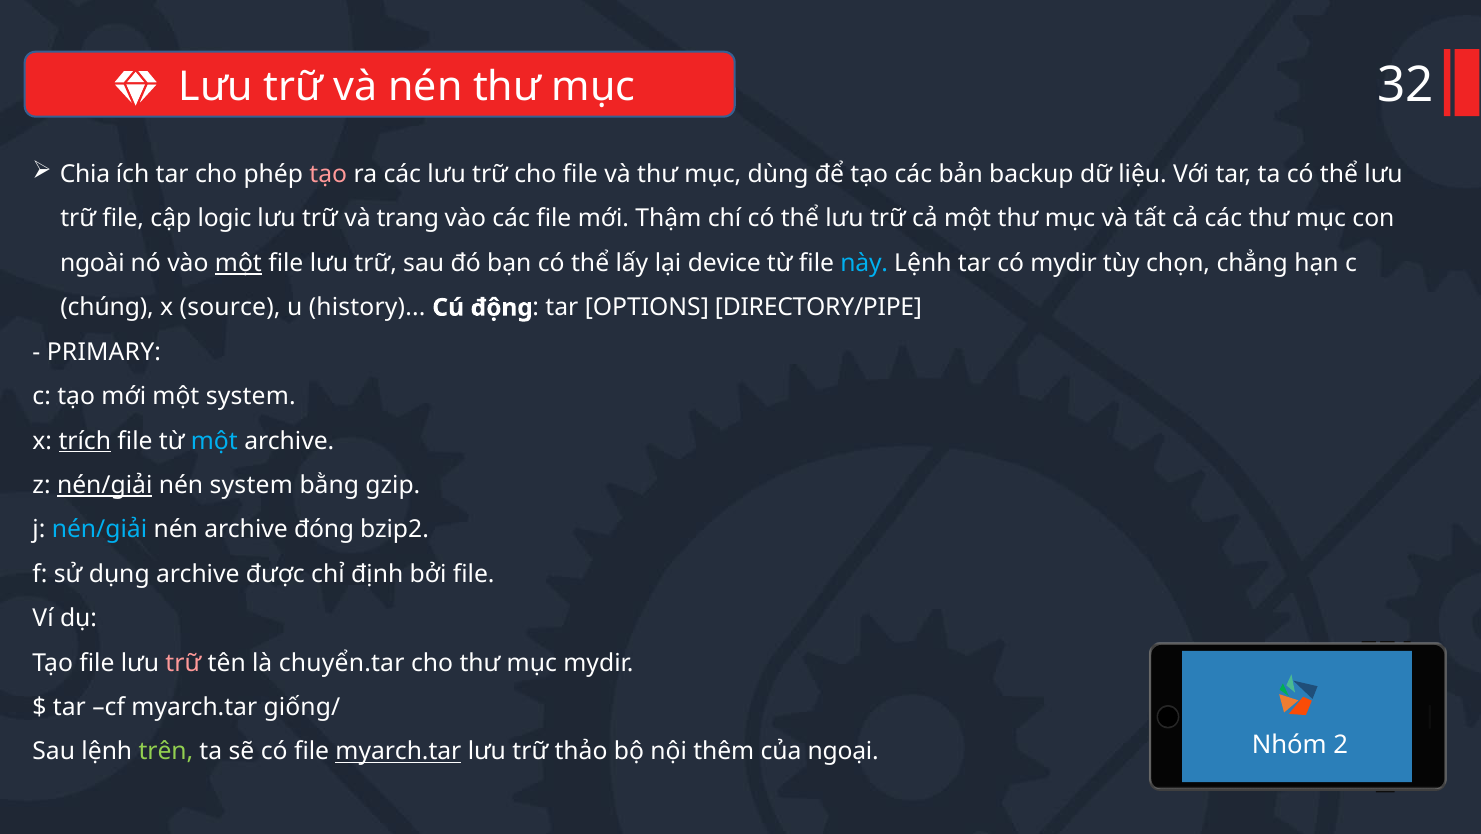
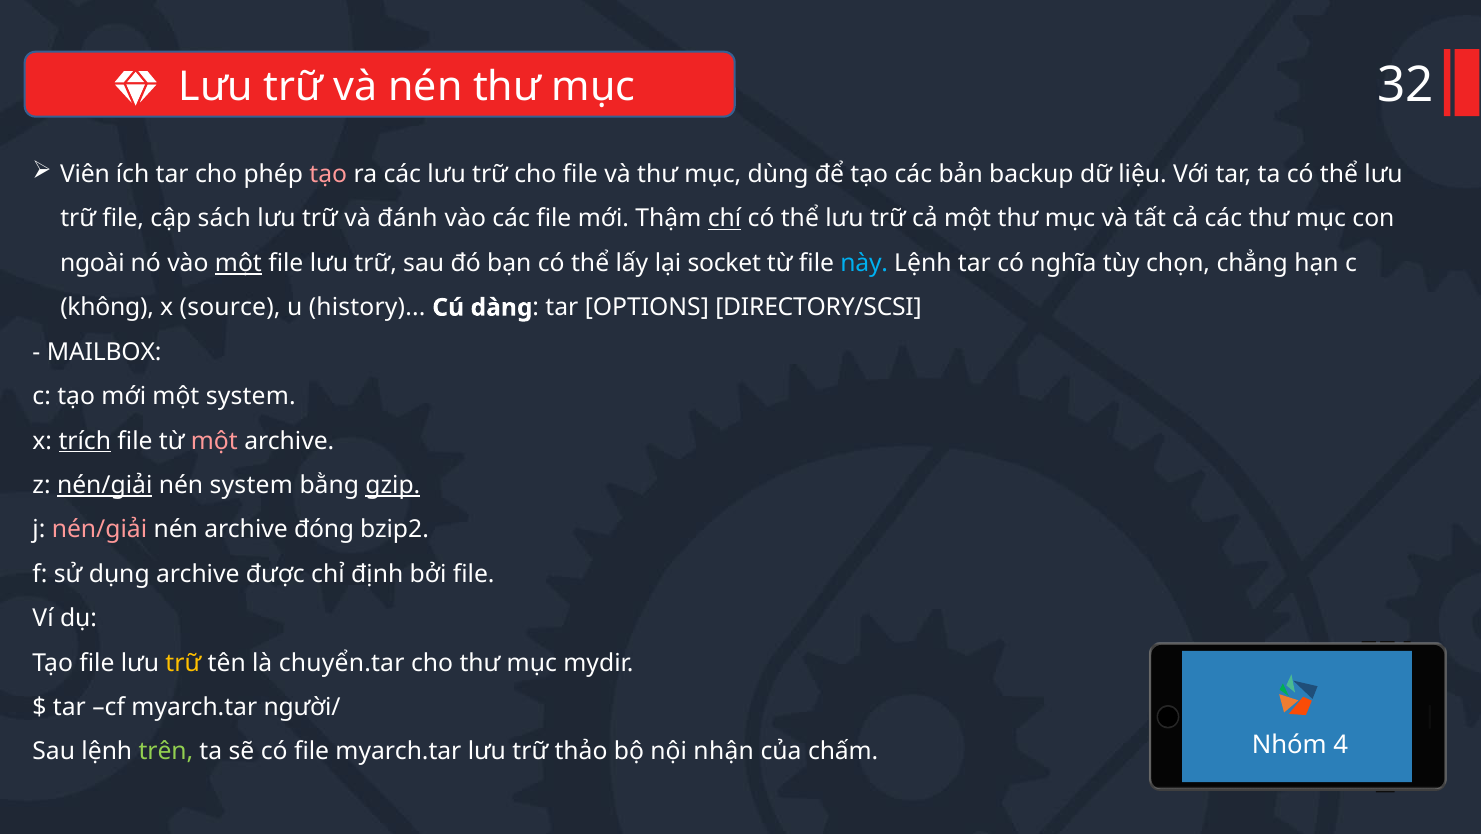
Chia: Chia -> Viên
logic: logic -> sách
trang: trang -> đánh
chí underline: none -> present
device: device -> socket
có mydir: mydir -> nghĩa
chúng: chúng -> không
động: động -> dàng
DIRECTORY/PIPE: DIRECTORY/PIPE -> DIRECTORY/SCSI
PRIMARY: PRIMARY -> MAILBOX
một at (214, 441) colour: light blue -> pink
gzip underline: none -> present
nén/giải at (99, 530) colour: light blue -> pink
trữ at (183, 663) colour: pink -> yellow
giống/: giống/ -> người/
2: 2 -> 4
myarch.tar at (398, 752) underline: present -> none
thêm: thêm -> nhận
ngoại: ngoại -> chấm
